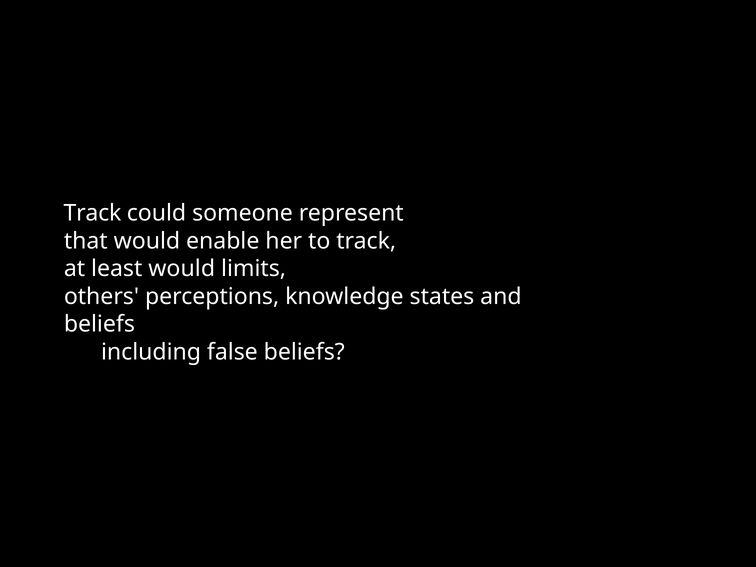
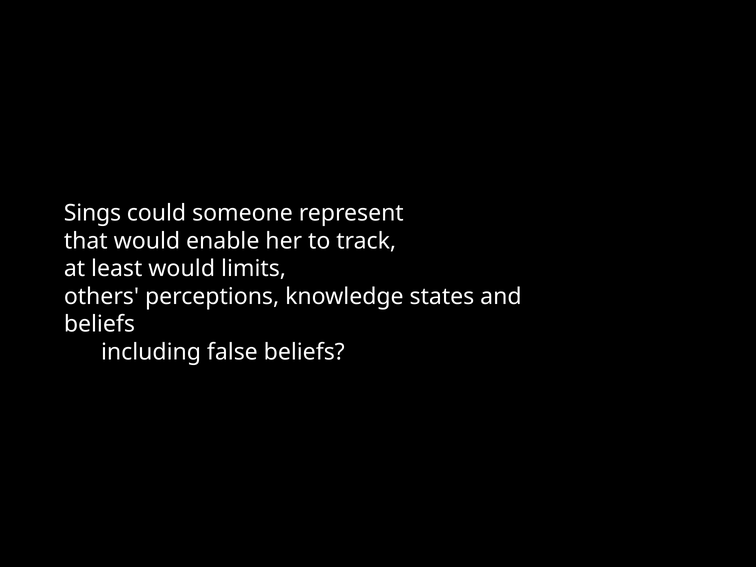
Track at (92, 213): Track -> Sings
